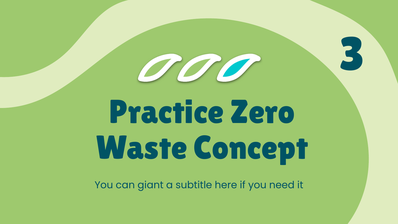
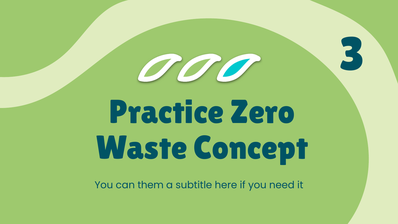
giant: giant -> them
